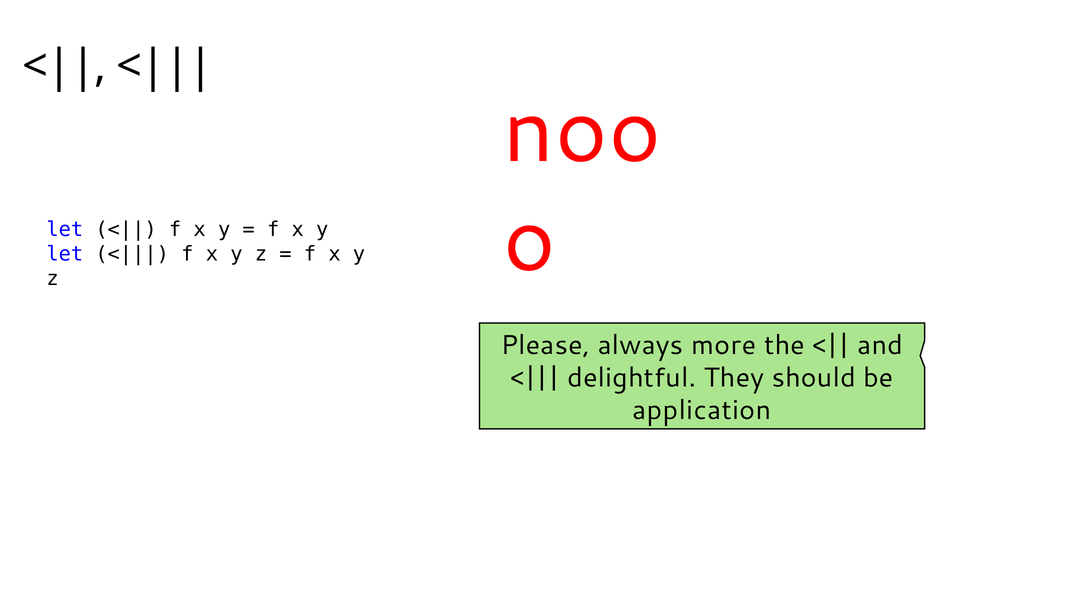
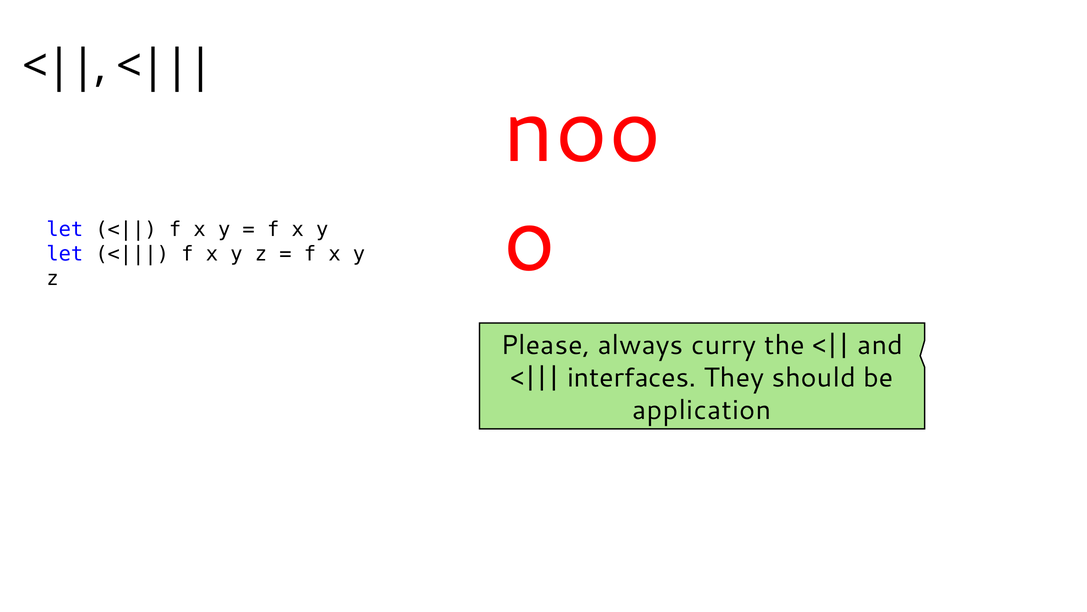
more: more -> curry
delightful: delightful -> interfaces
